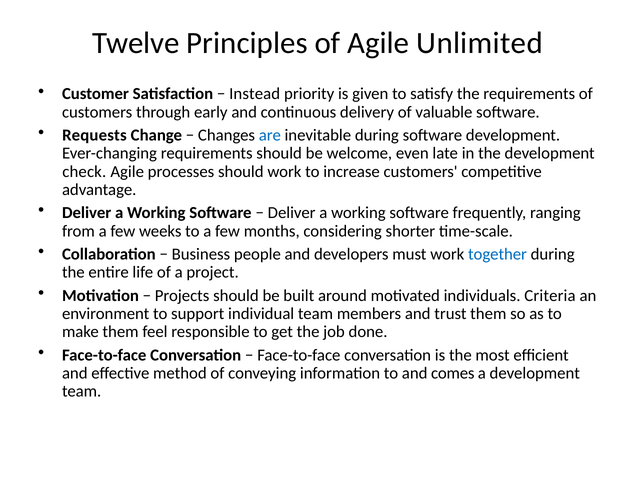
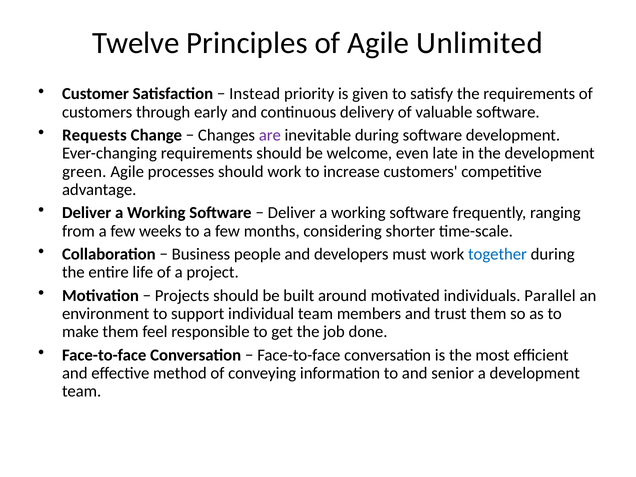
are colour: blue -> purple
check: check -> green
Criteria: Criteria -> Parallel
comes: comes -> senior
